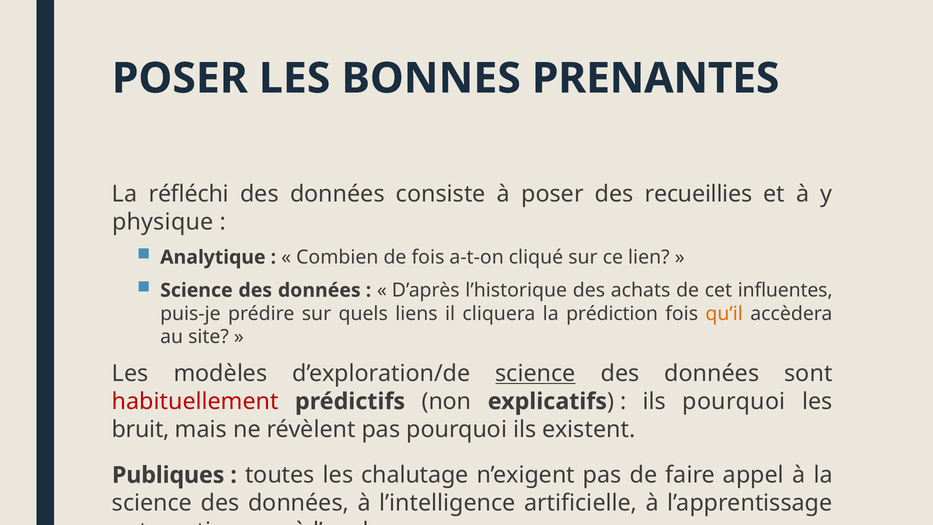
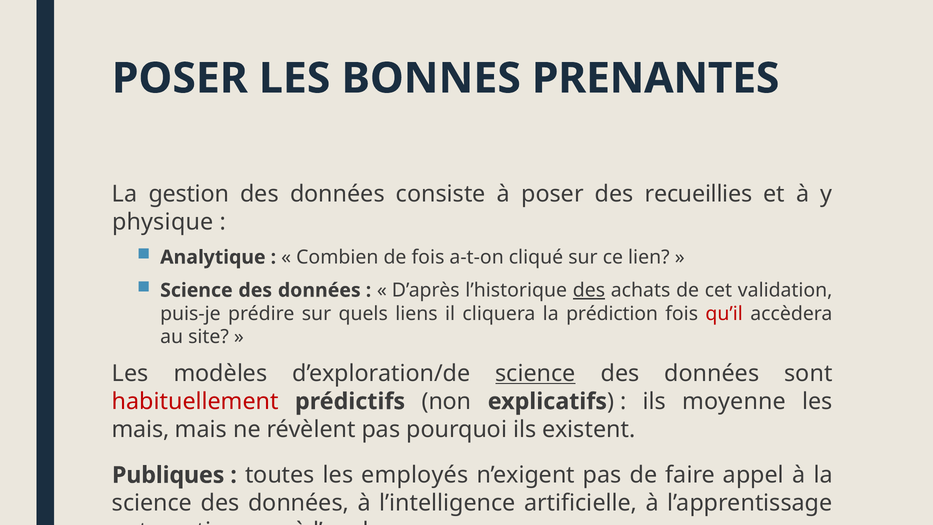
réfléchi: réfléchi -> gestion
des at (589, 290) underline: none -> present
influentes: influentes -> validation
qu’il colour: orange -> red
ils pourquoi: pourquoi -> moyenne
bruit at (141, 429): bruit -> mais
chalutage: chalutage -> employés
